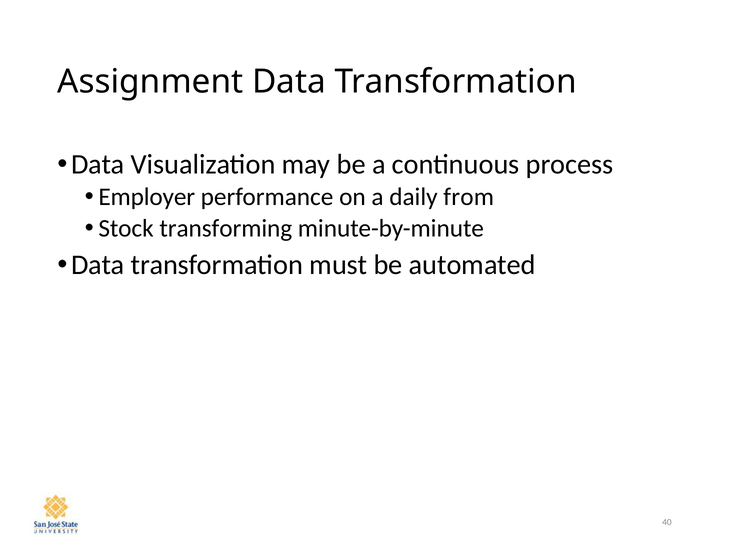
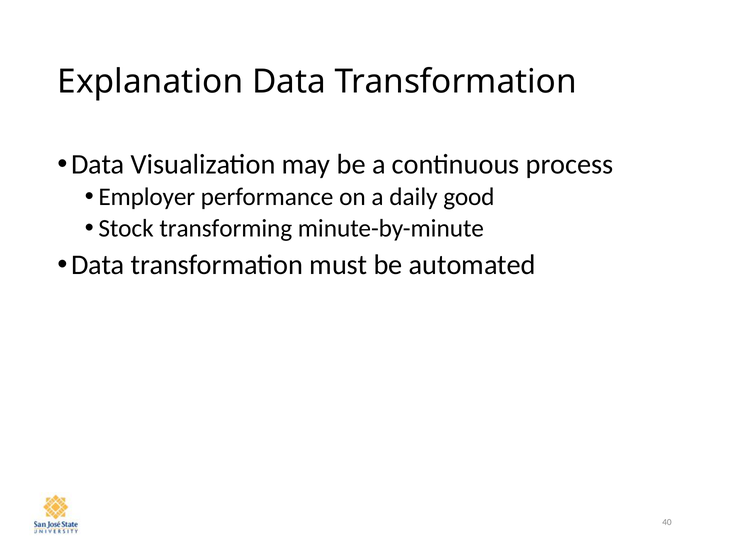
Assignment: Assignment -> Explanation
from: from -> good
